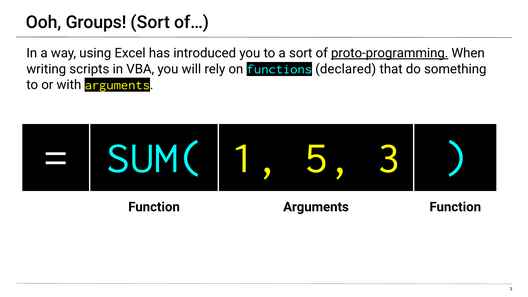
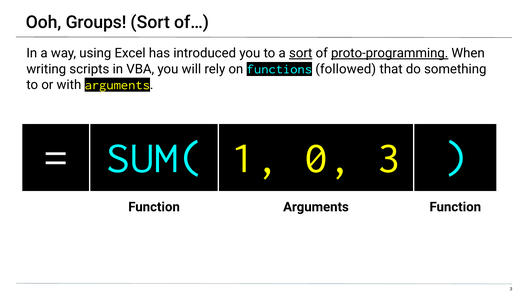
sort at (301, 53) underline: none -> present
declared: declared -> followed
5: 5 -> 0
